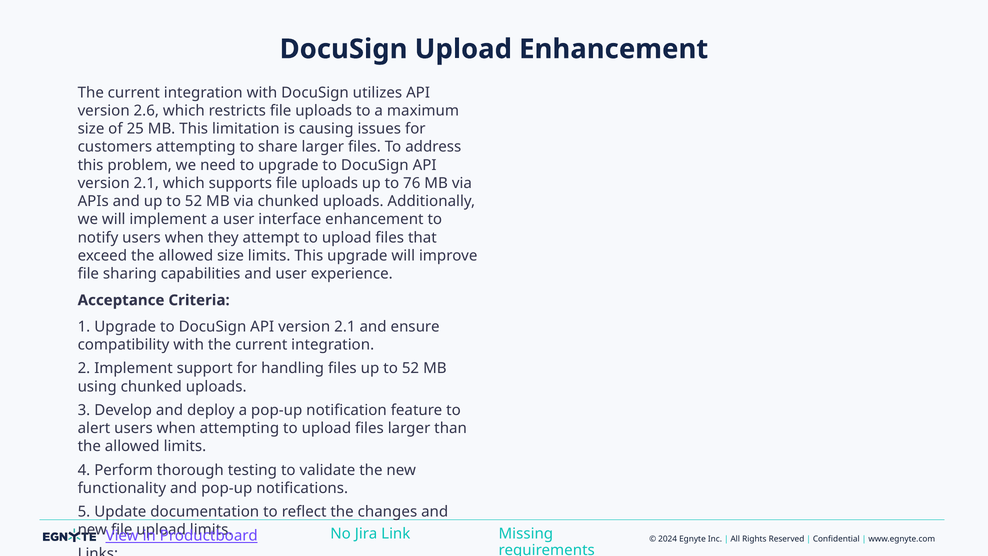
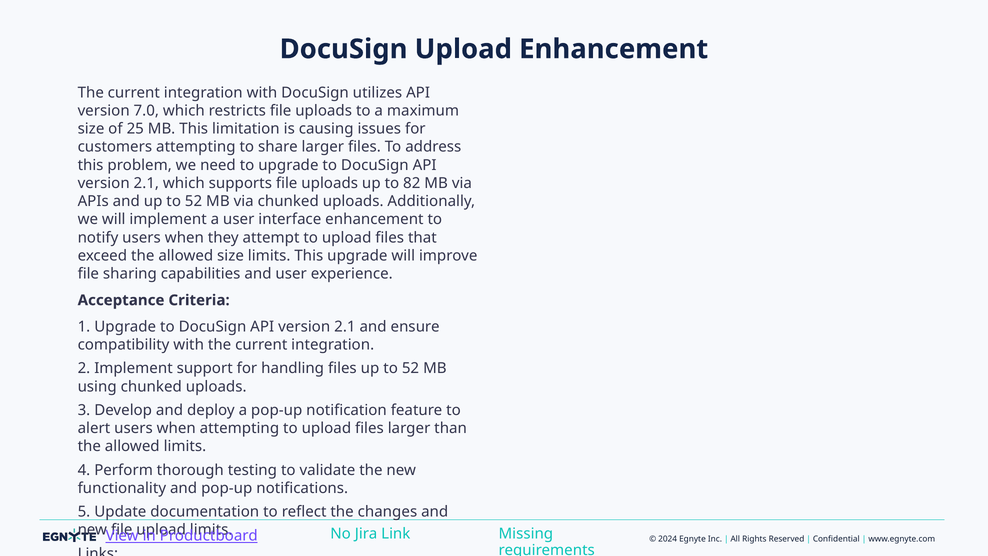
2.6: 2.6 -> 7.0
76: 76 -> 82
